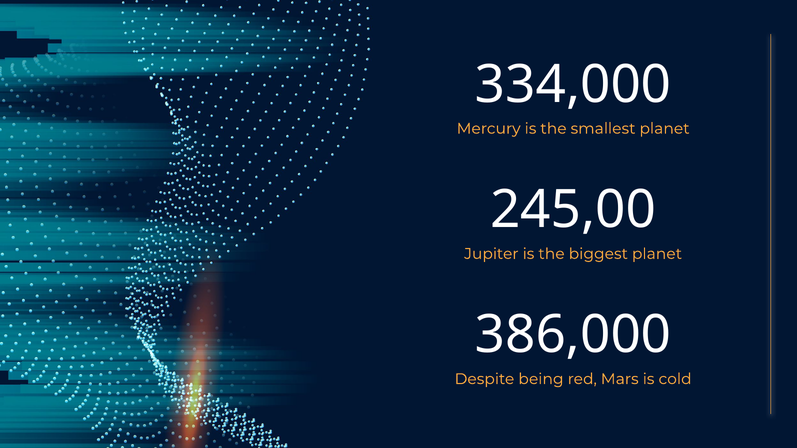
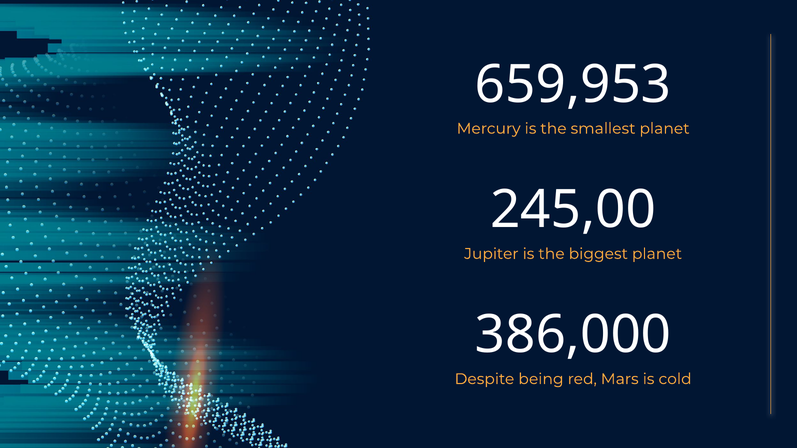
334,000: 334,000 -> 659,953
